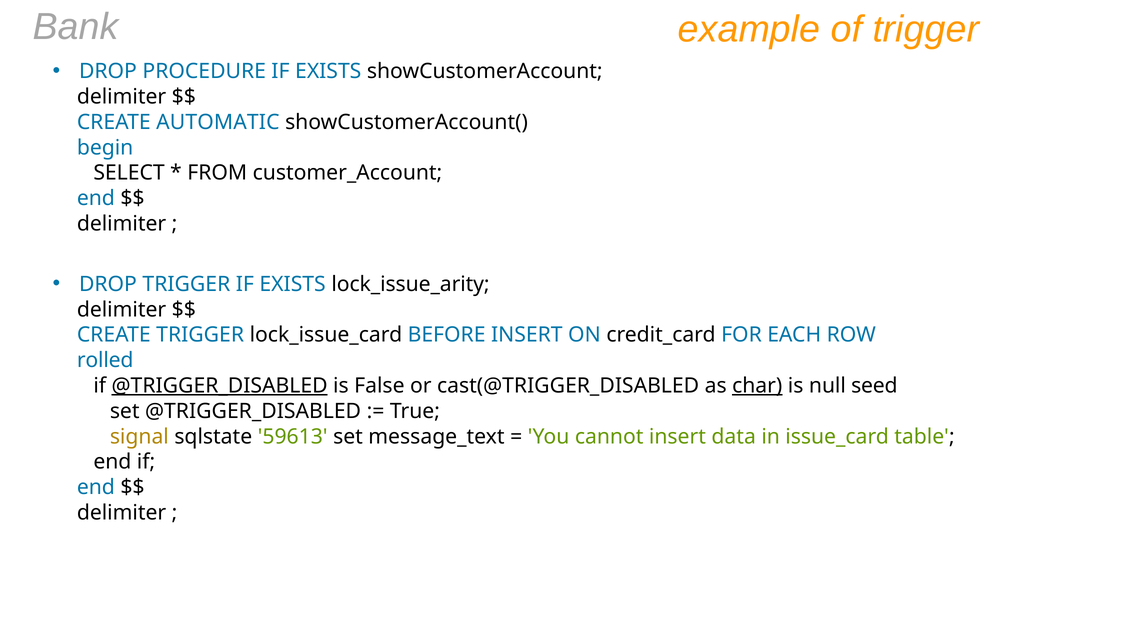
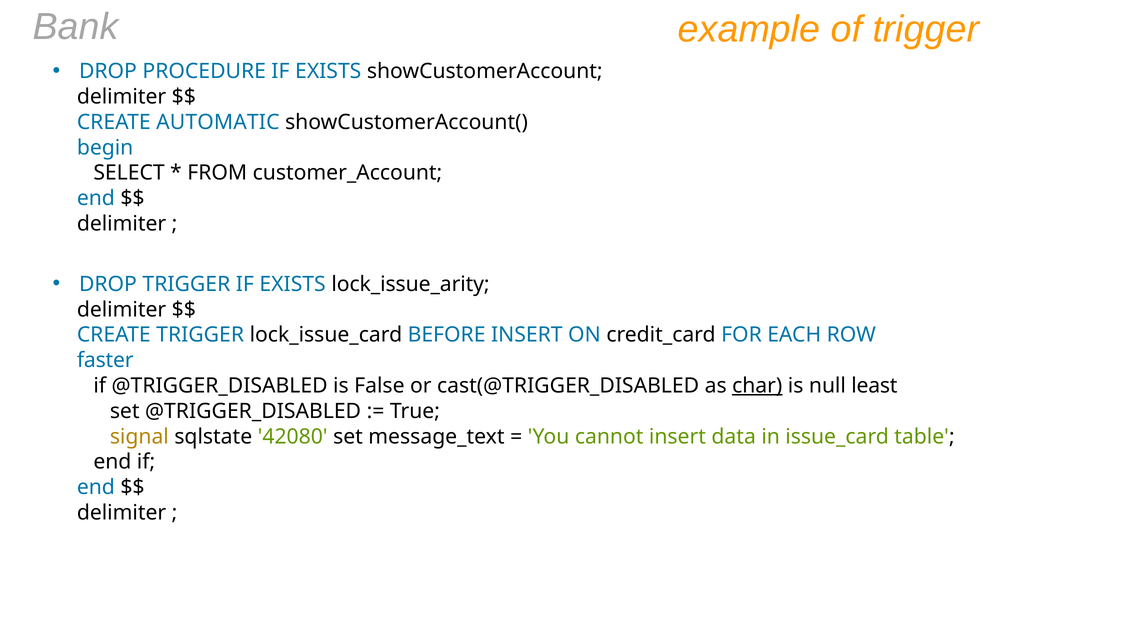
rolled: rolled -> faster
@TRIGGER_DISABLED at (220, 386) underline: present -> none
seed: seed -> least
59613: 59613 -> 42080
